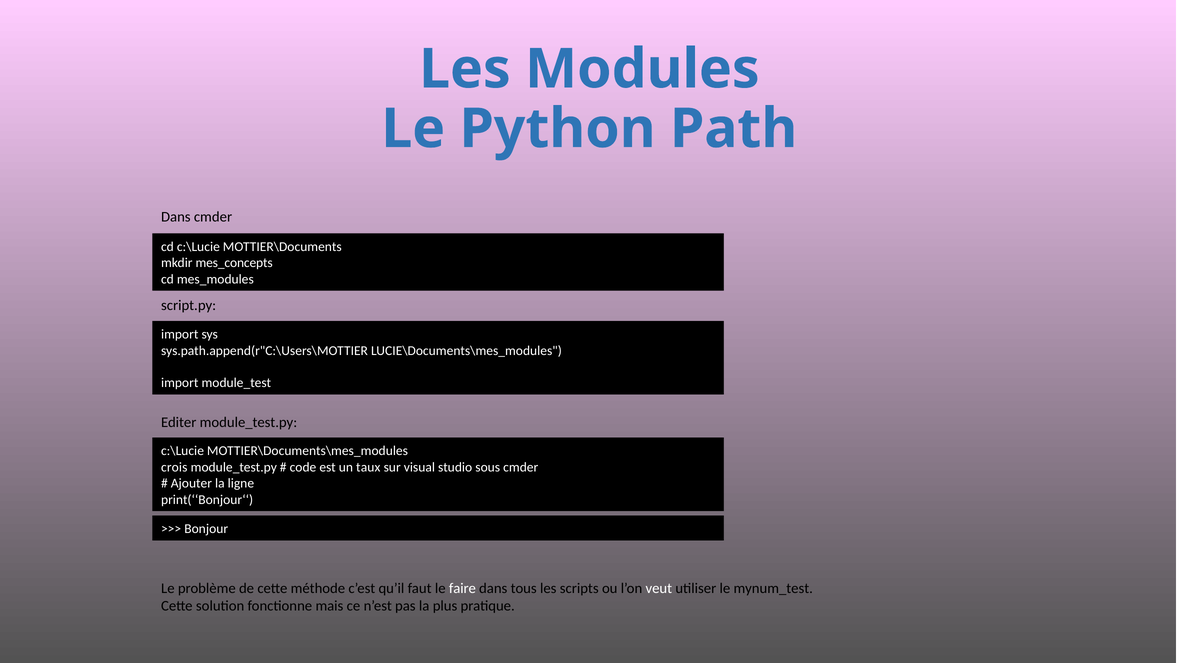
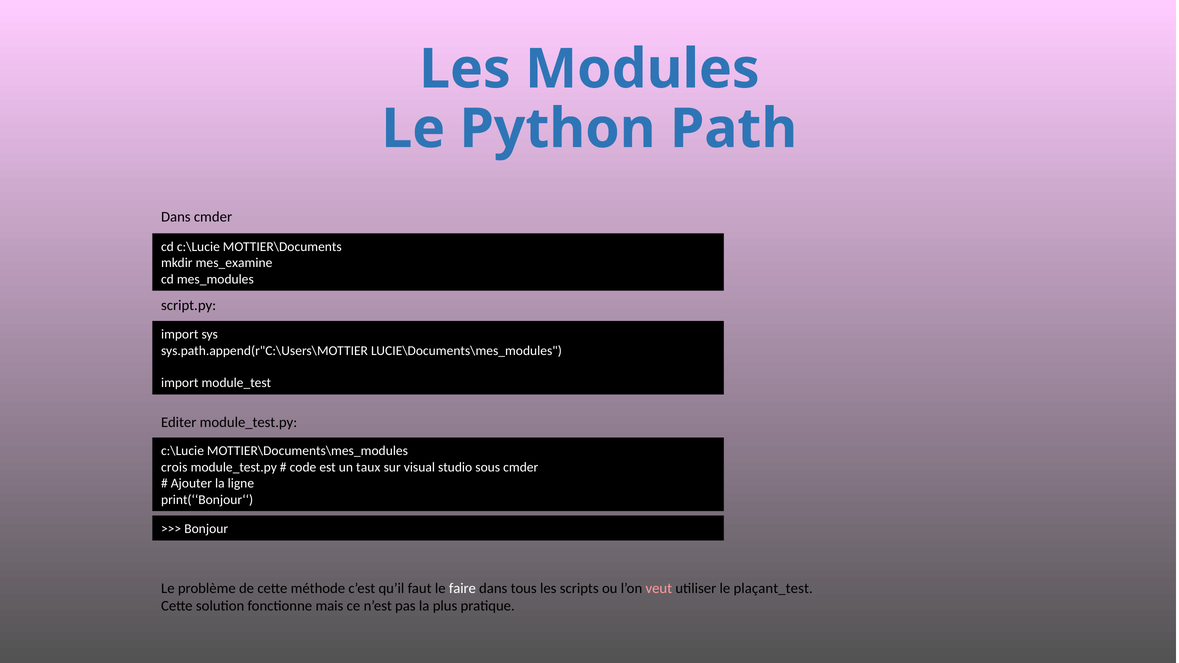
mes_concepts: mes_concepts -> mes_examine
veut colour: white -> pink
mynum_test: mynum_test -> plaçant_test
